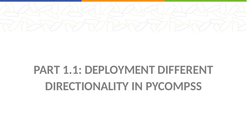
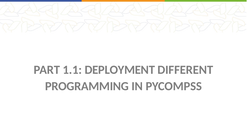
DIRECTIONALITY: DIRECTIONALITY -> PROGRAMMING
